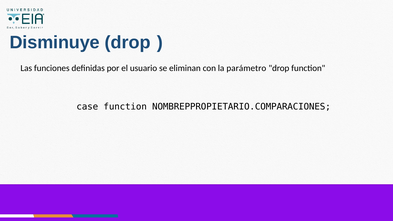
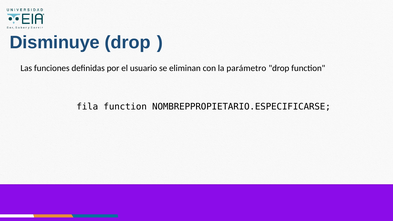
case: case -> fila
NOMBREPPROPIETARIO.COMPARACIONES: NOMBREPPROPIETARIO.COMPARACIONES -> NOMBREPPROPIETARIO.ESPECIFICARSE
